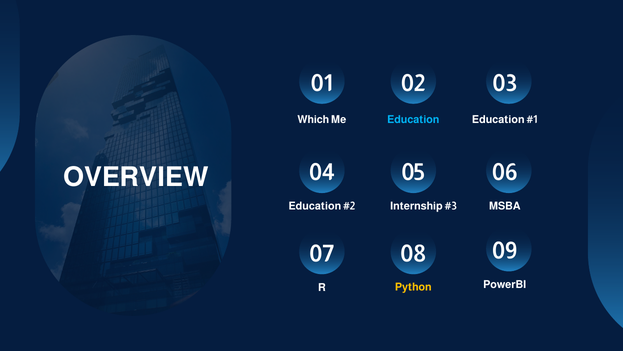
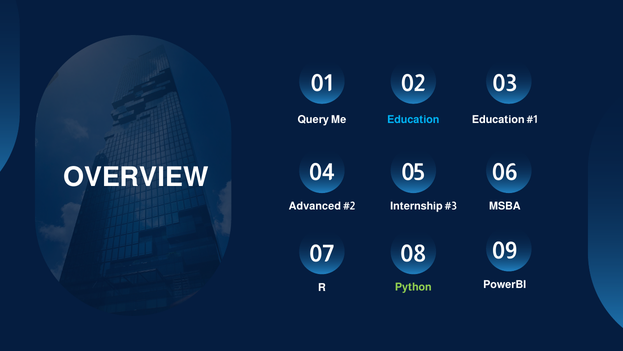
Which: Which -> Query
Education at (315, 206): Education -> Advanced
Python colour: yellow -> light green
